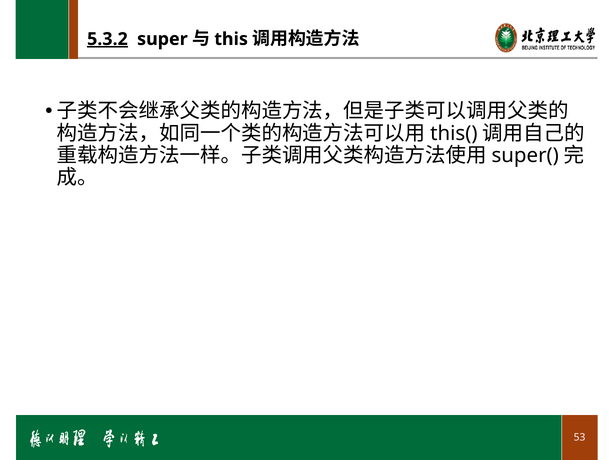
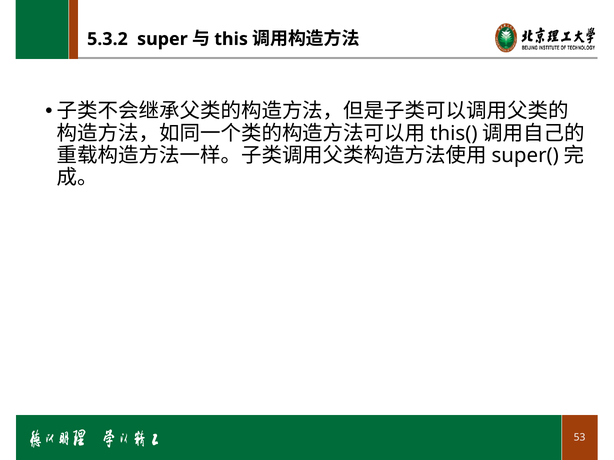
5.3.2 underline: present -> none
